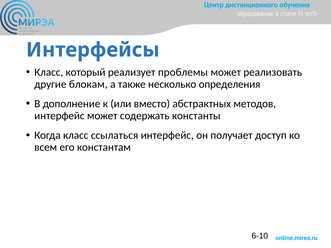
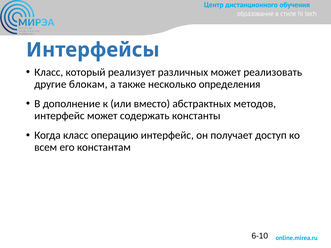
проблемы: проблемы -> различных
ссылаться: ссылаться -> операцию
